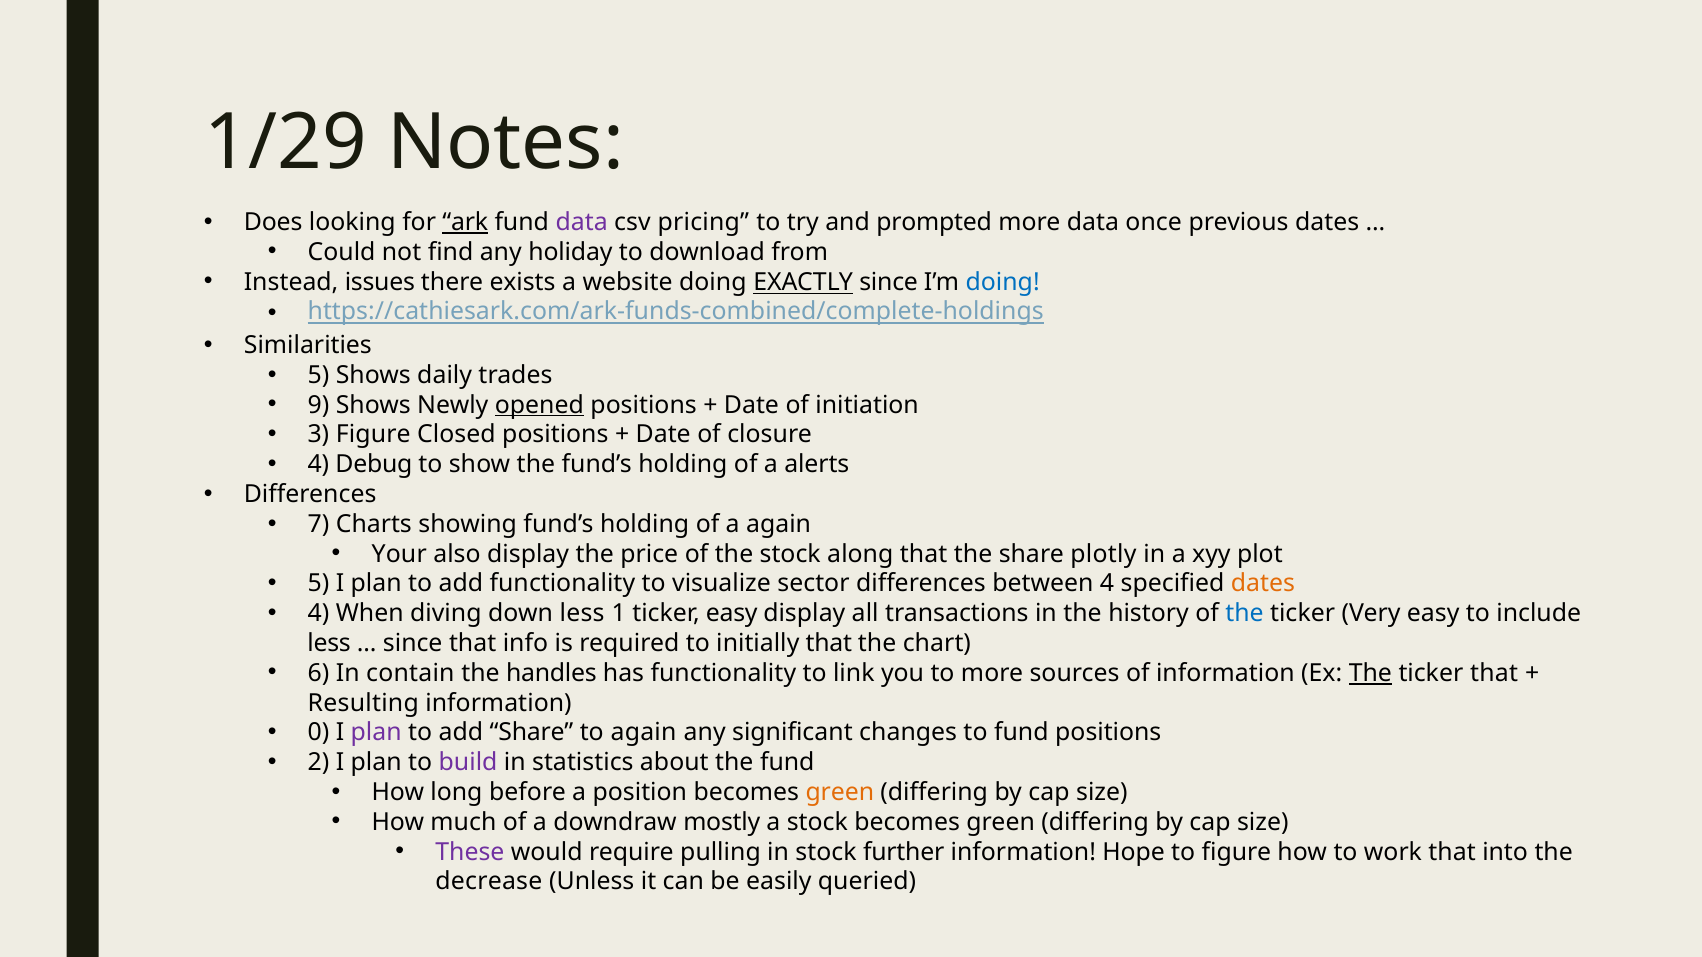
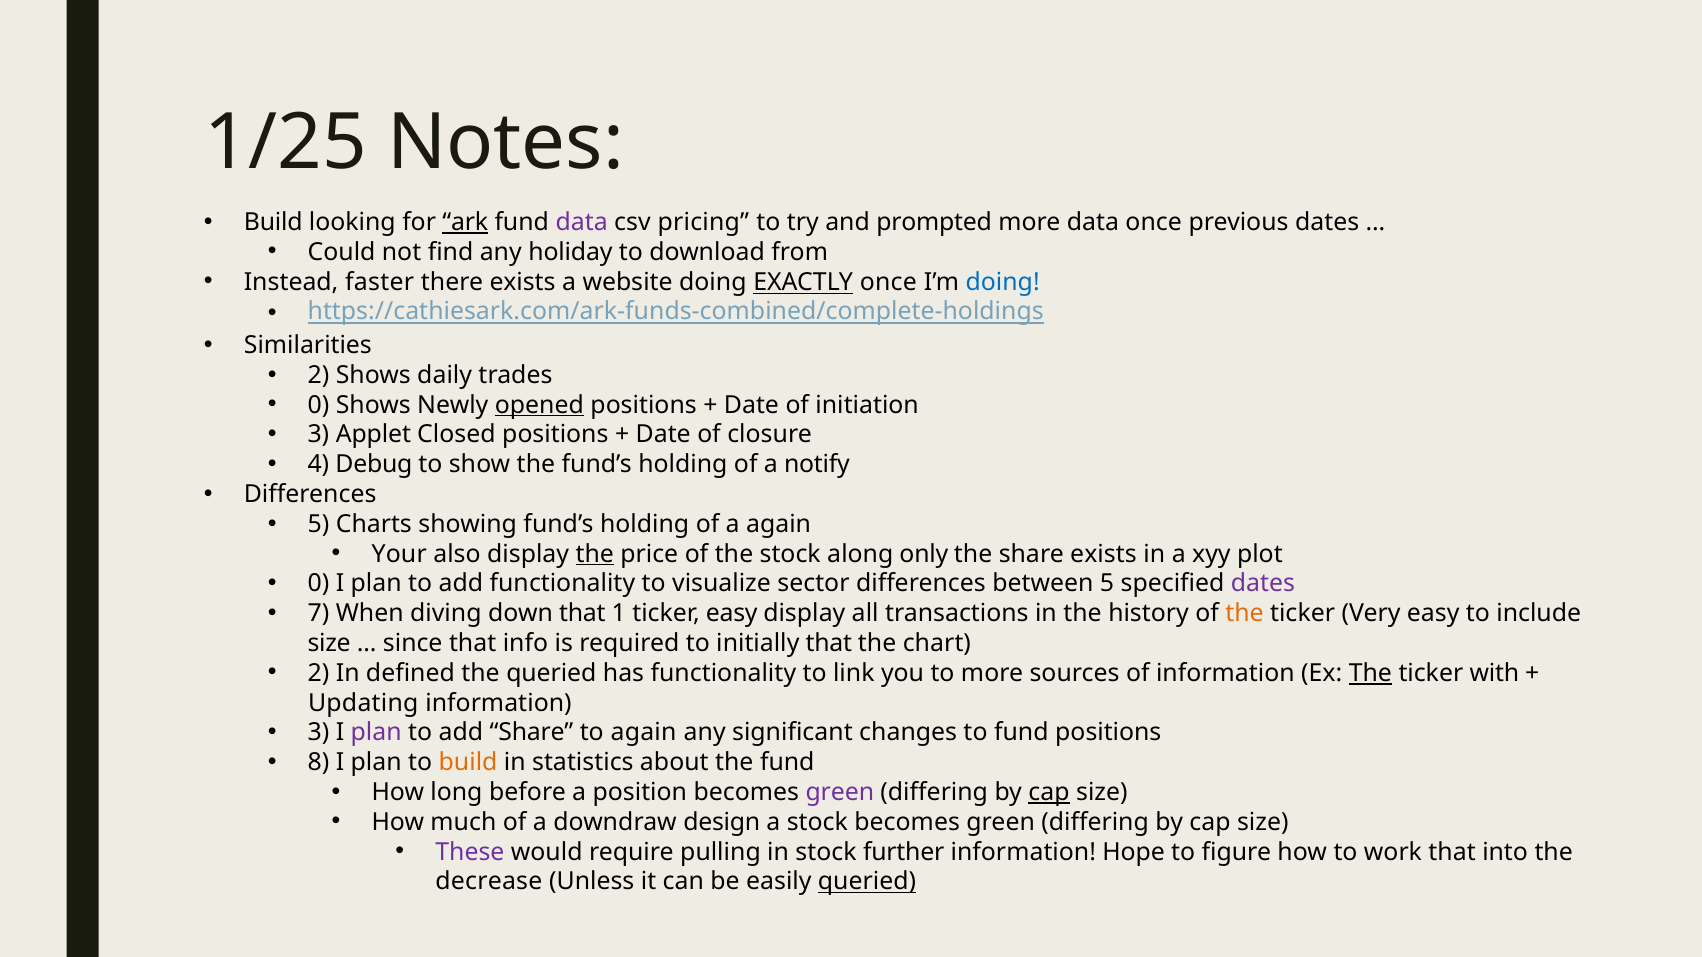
1/29: 1/29 -> 1/25
Does at (273, 222): Does -> Build
issues: issues -> faster
EXACTLY since: since -> once
5 at (318, 375): 5 -> 2
9 at (318, 405): 9 -> 0
3 Figure: Figure -> Applet
alerts: alerts -> notify
7 at (318, 524): 7 -> 5
the at (595, 554) underline: none -> present
along that: that -> only
share plotly: plotly -> exists
5 at (318, 584): 5 -> 0
between 4: 4 -> 5
dates at (1263, 584) colour: orange -> purple
4 at (318, 614): 4 -> 7
down less: less -> that
the at (1245, 614) colour: blue -> orange
less at (329, 644): less -> size
6 at (318, 673): 6 -> 2
contain: contain -> defined
the handles: handles -> queried
ticker that: that -> with
Resulting: Resulting -> Updating
0 at (318, 733): 0 -> 3
2: 2 -> 8
build at (468, 763) colour: purple -> orange
green at (840, 793) colour: orange -> purple
cap at (1049, 793) underline: none -> present
mostly: mostly -> design
queried at (867, 882) underline: none -> present
